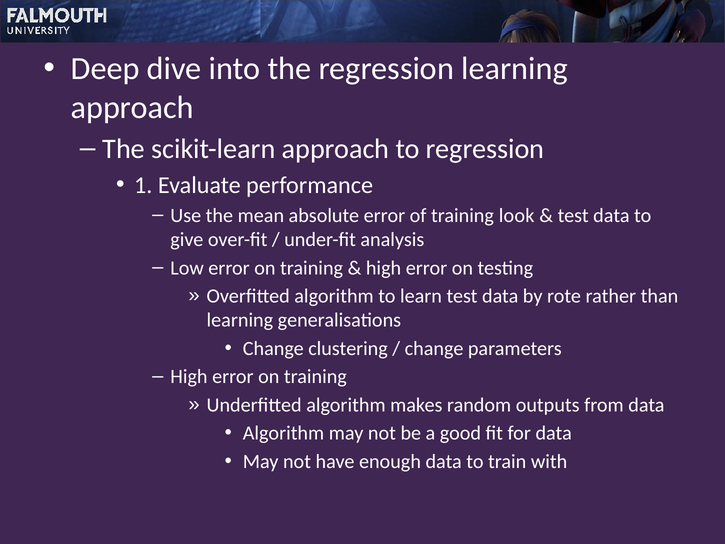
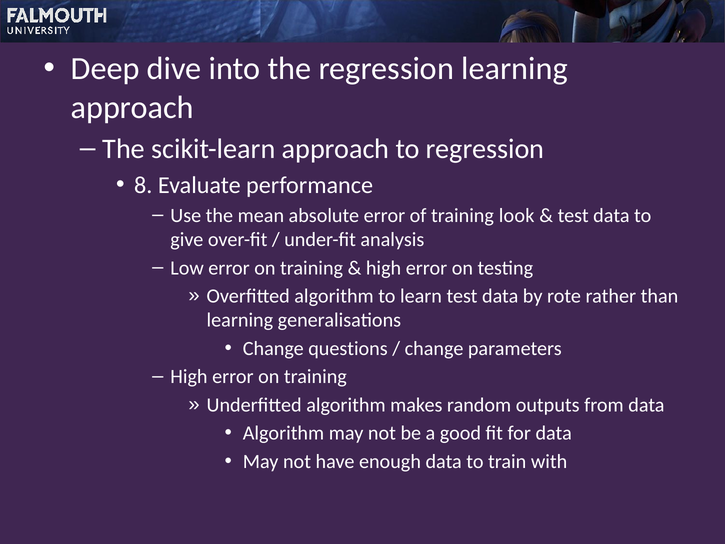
1: 1 -> 8
clustering: clustering -> questions
